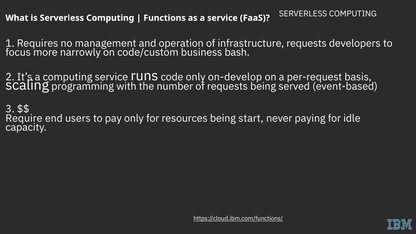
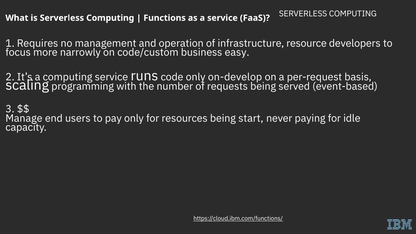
infrastructure requests: requests -> resource
bash: bash -> easy
Require: Require -> Manage
